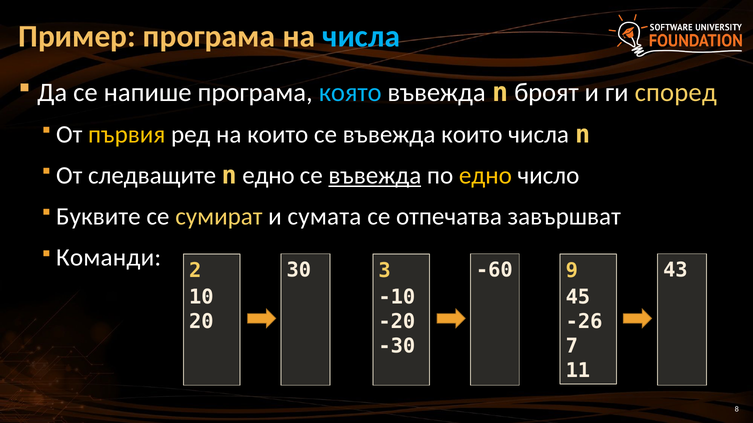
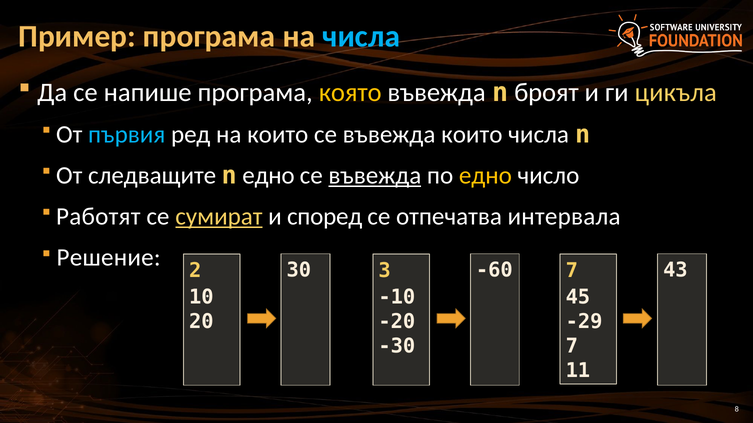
която colour: light blue -> yellow
според: според -> цикъла
първия colour: yellow -> light blue
Буквите: Буквите -> Работят
сумират underline: none -> present
сумата: сумата -> според
завършват: завършват -> интервала
Команди: Команди -> Решение
30 9: 9 -> 7
-26: -26 -> -29
